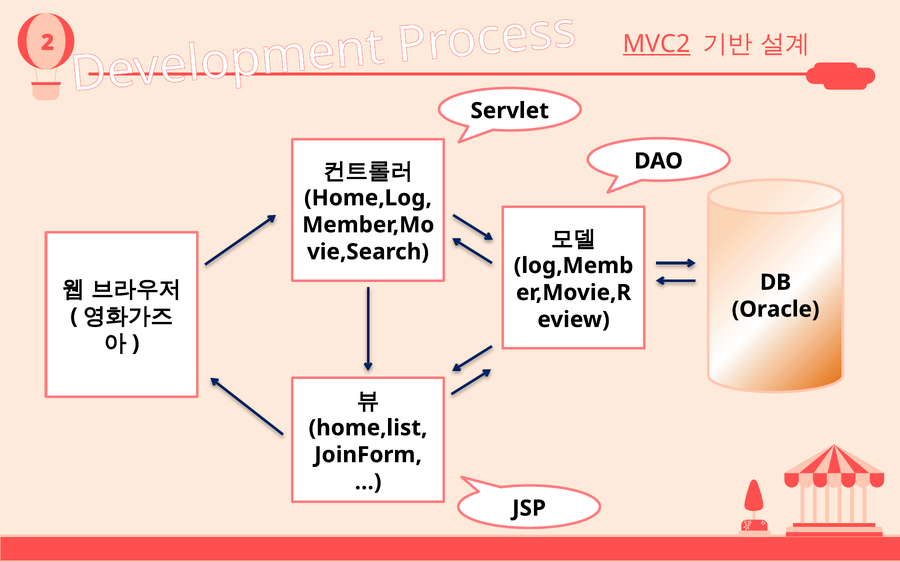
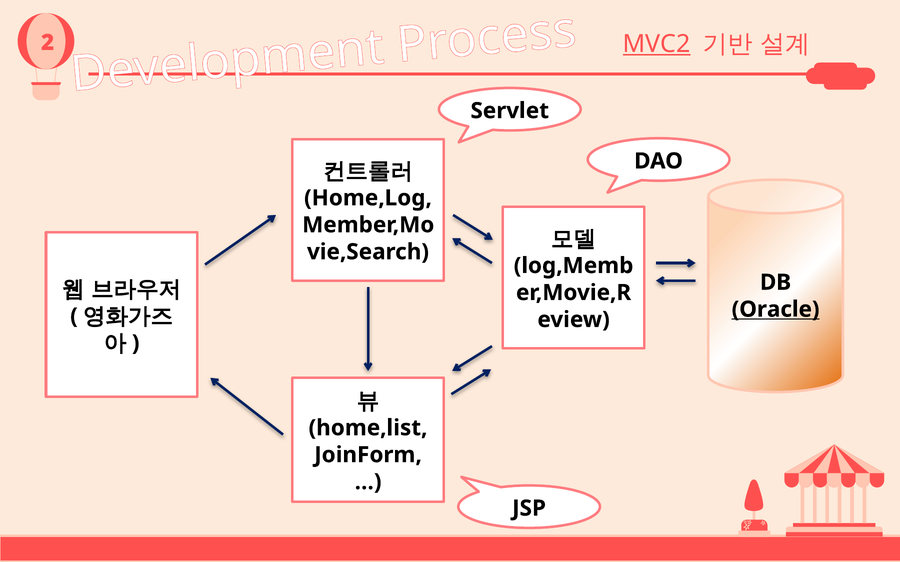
Oracle underline: none -> present
